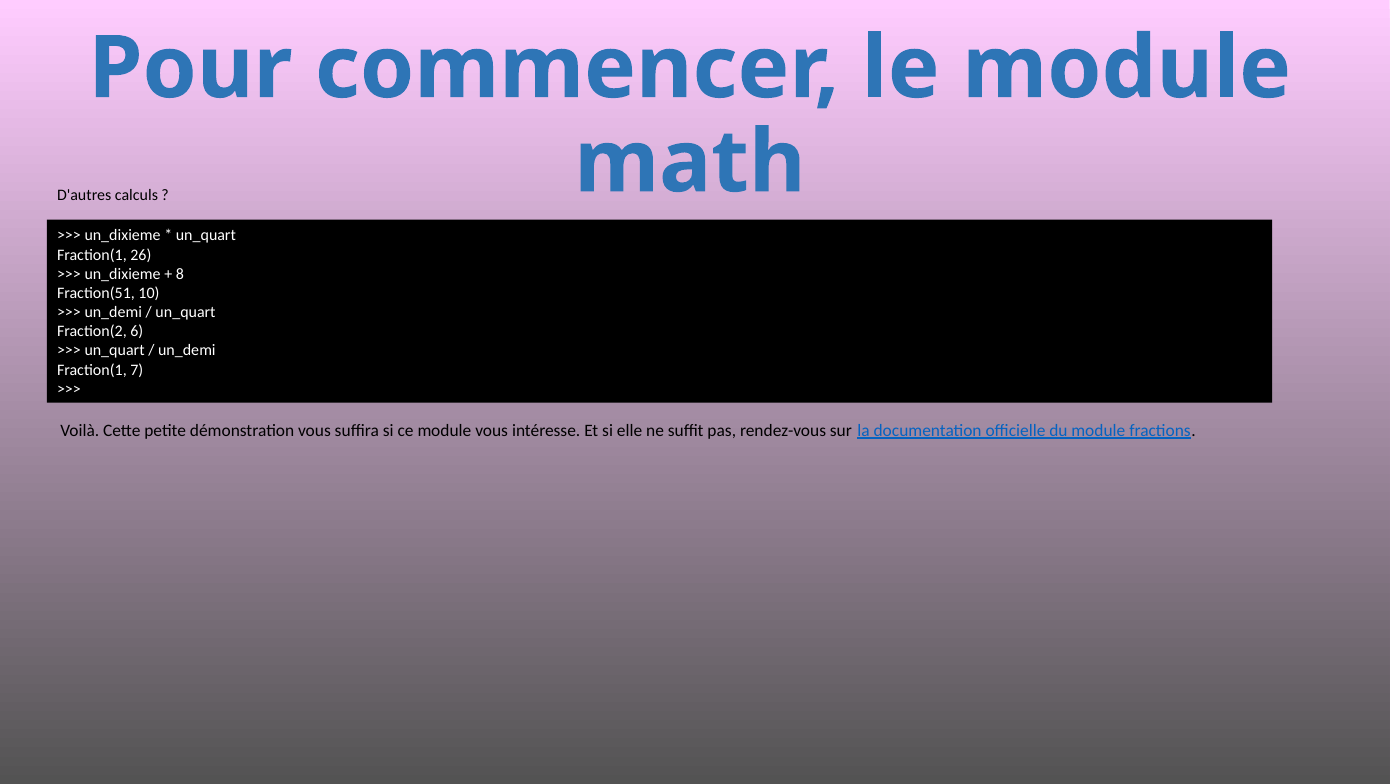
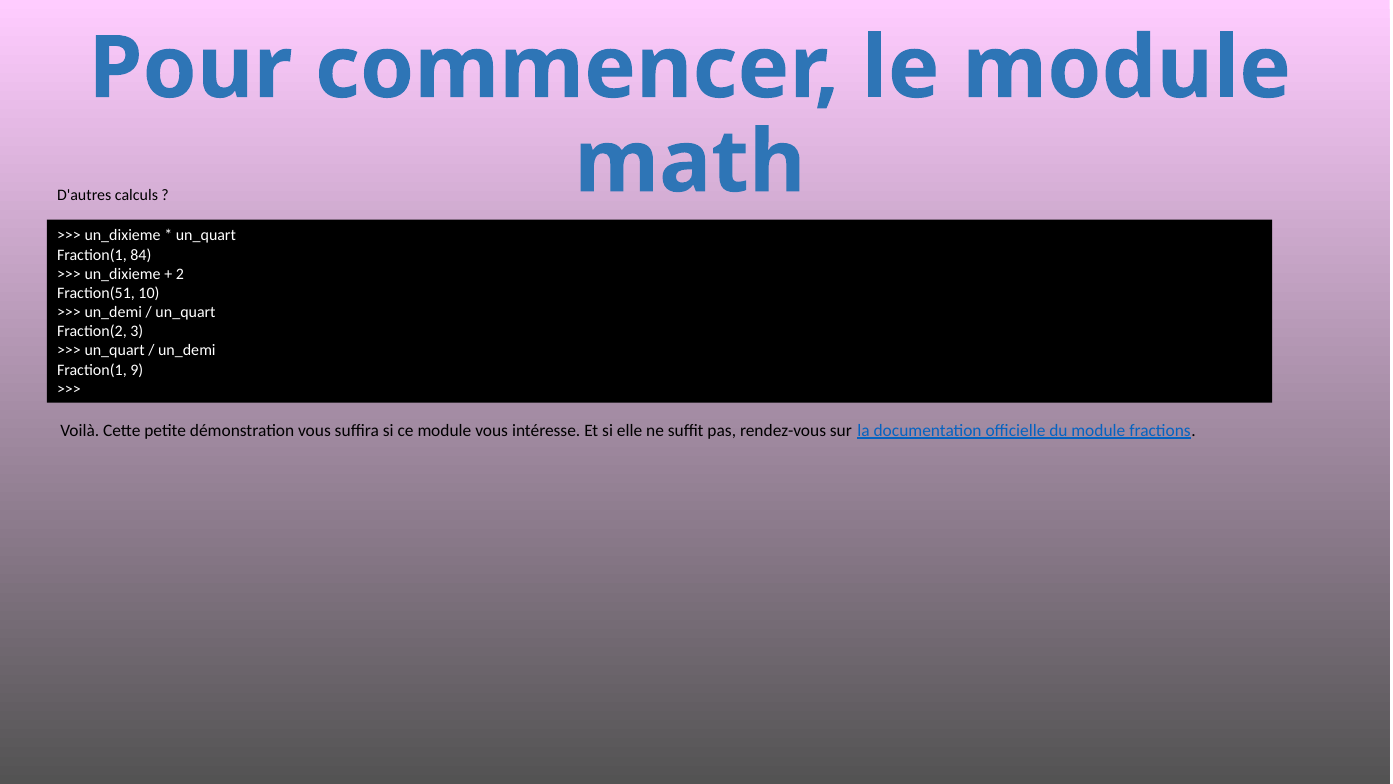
26: 26 -> 84
8: 8 -> 2
6: 6 -> 3
7: 7 -> 9
